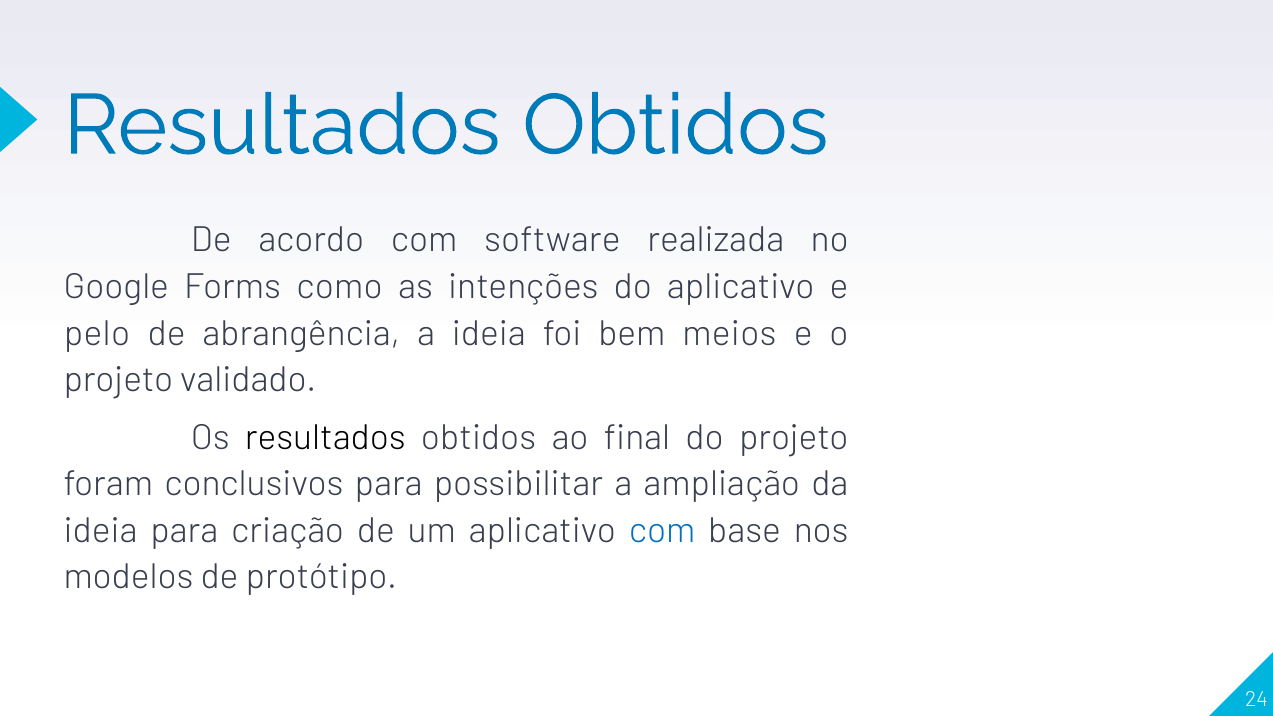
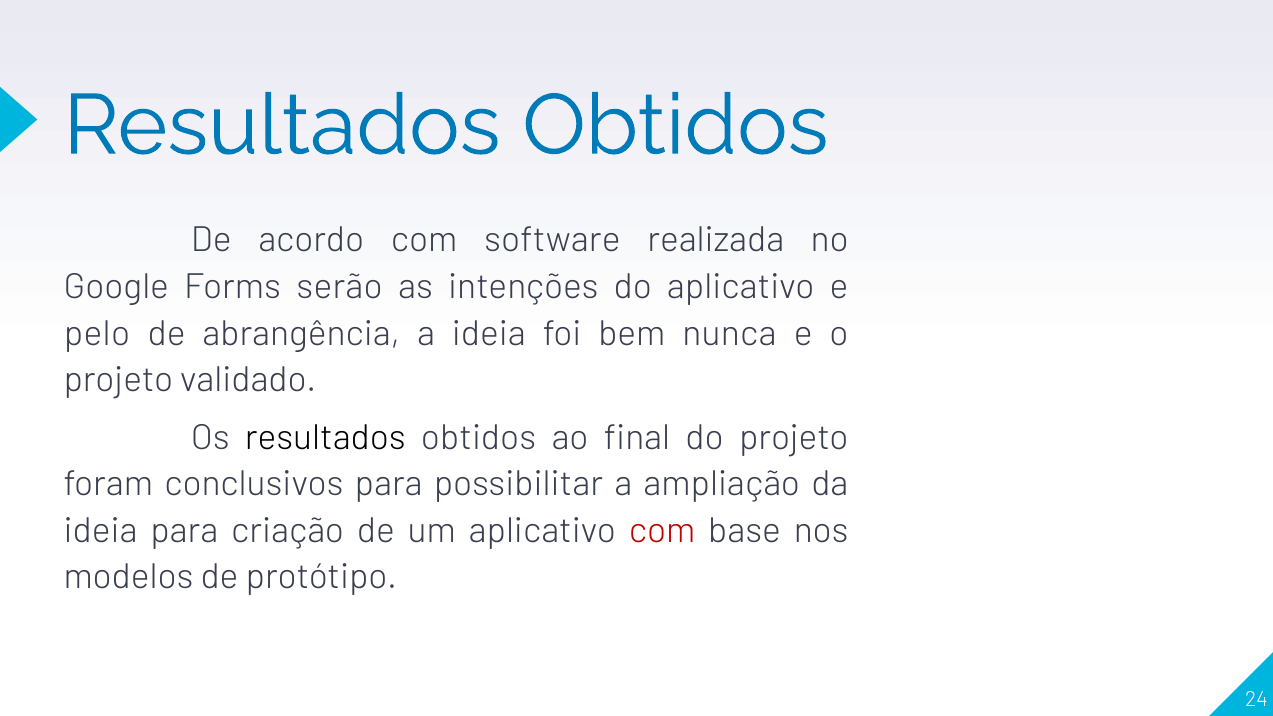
como: como -> serão
meios: meios -> nunca
com at (662, 531) colour: blue -> red
